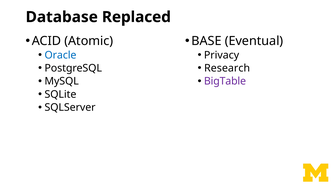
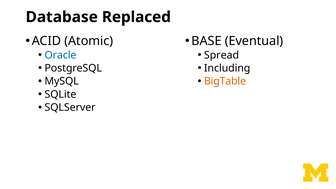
Privacy: Privacy -> Spread
Research: Research -> Including
BigTable colour: purple -> orange
